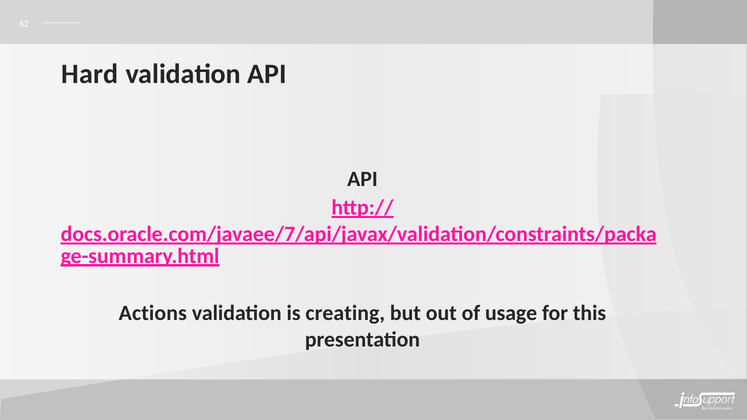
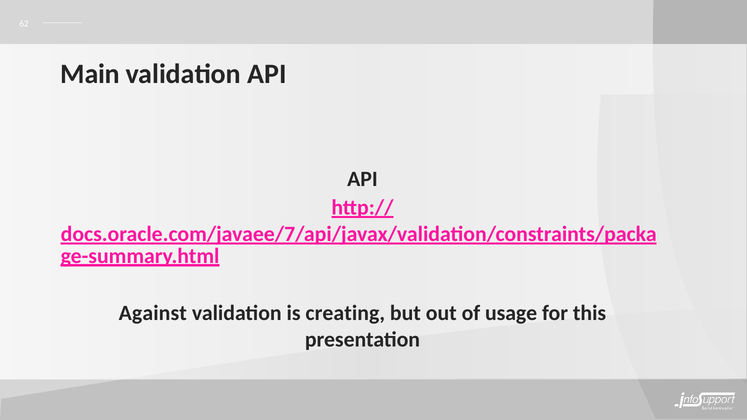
Hard: Hard -> Main
Actions: Actions -> Against
